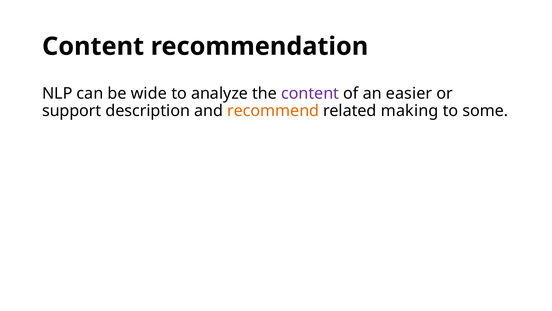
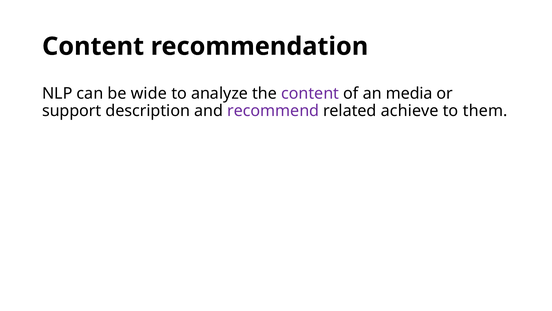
easier: easier -> media
recommend colour: orange -> purple
making: making -> achieve
some: some -> them
